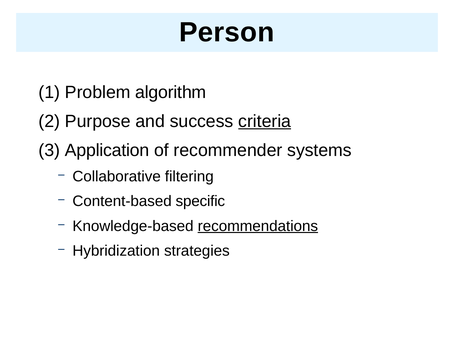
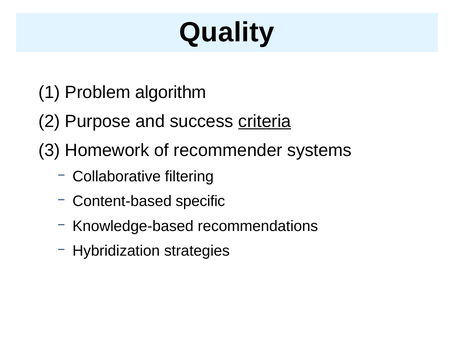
Person: Person -> Quality
Application: Application -> Homework
recommendations underline: present -> none
